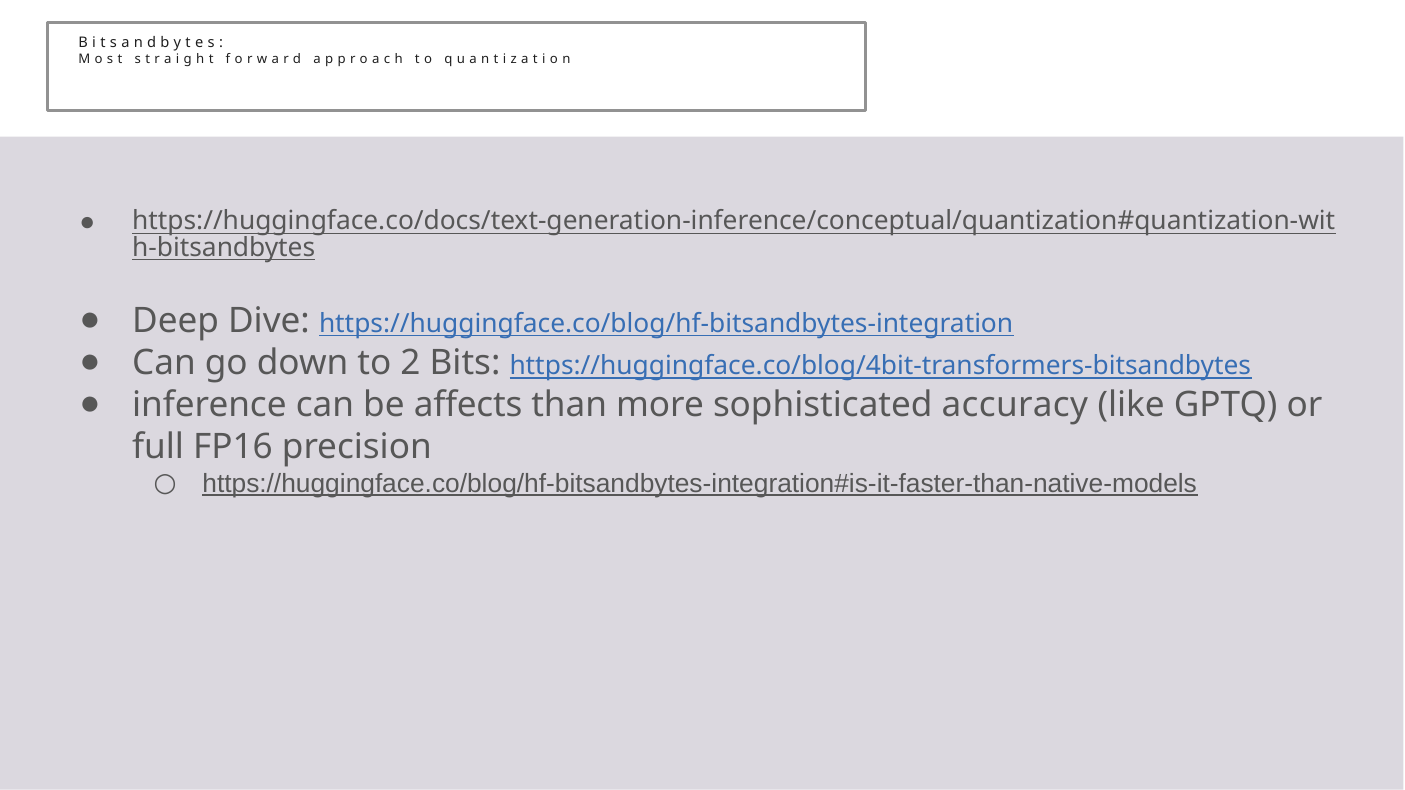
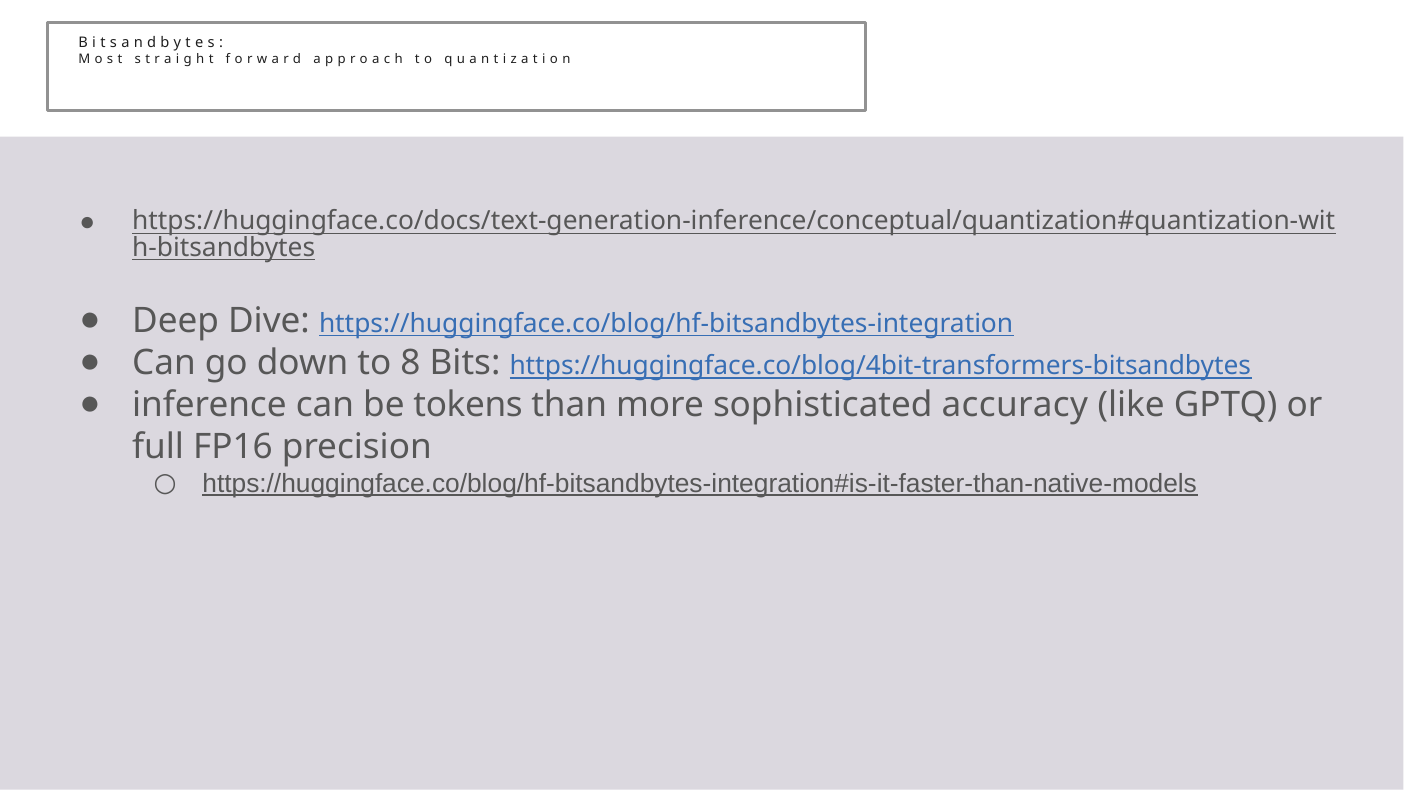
2: 2 -> 8
affects: affects -> tokens
